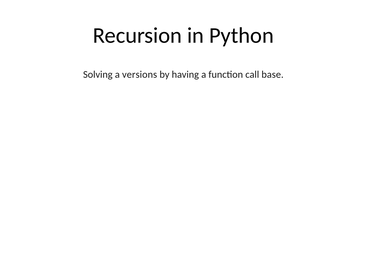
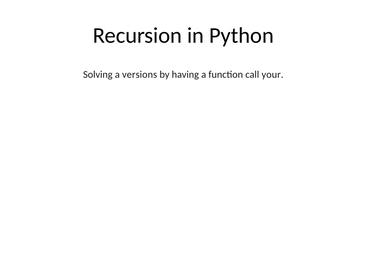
base: base -> your
